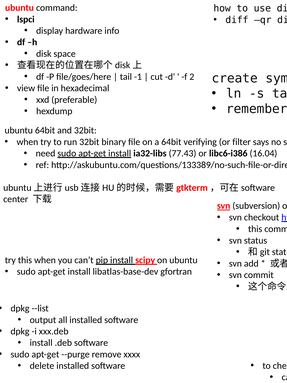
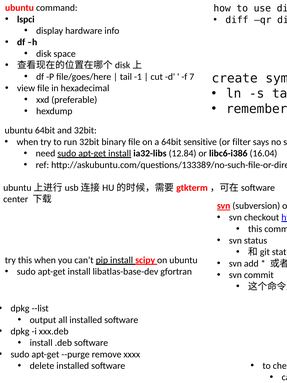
2: 2 -> 7
verifying: verifying -> sensitive
77.43: 77.43 -> 12.84
